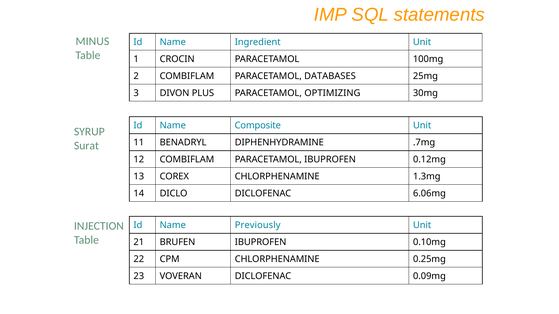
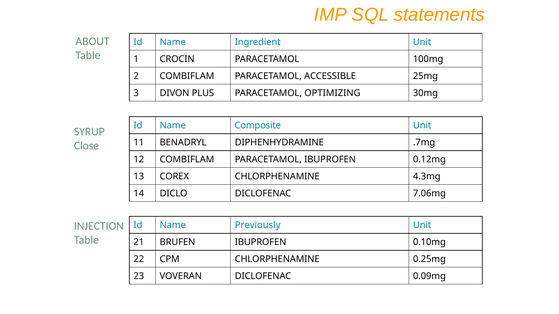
MINUS: MINUS -> ABOUT
DATABASES: DATABASES -> ACCESSIBLE
Surat: Surat -> Close
1.3mg: 1.3mg -> 4.3mg
6.06mg: 6.06mg -> 7.06mg
